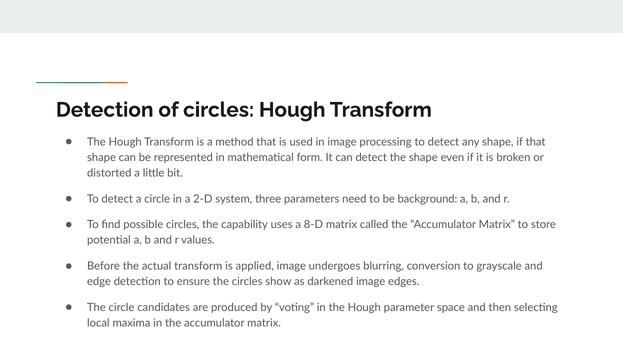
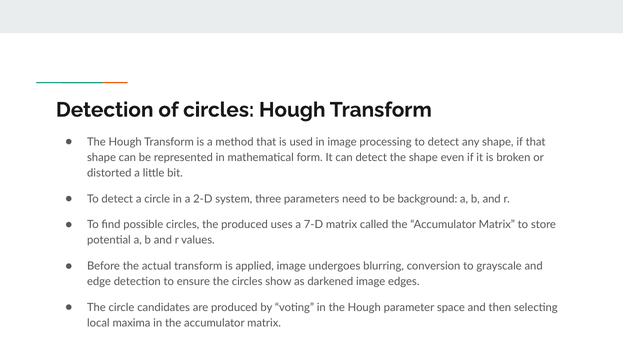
the capability: capability -> produced
8-D: 8-D -> 7-D
